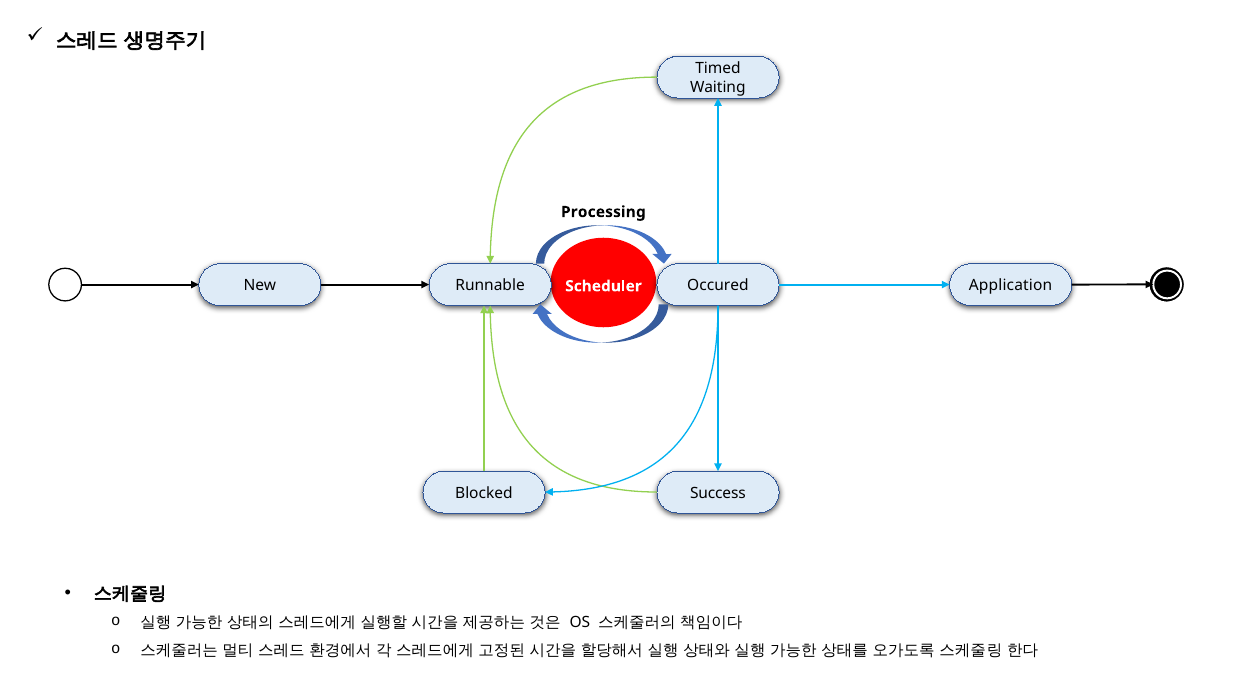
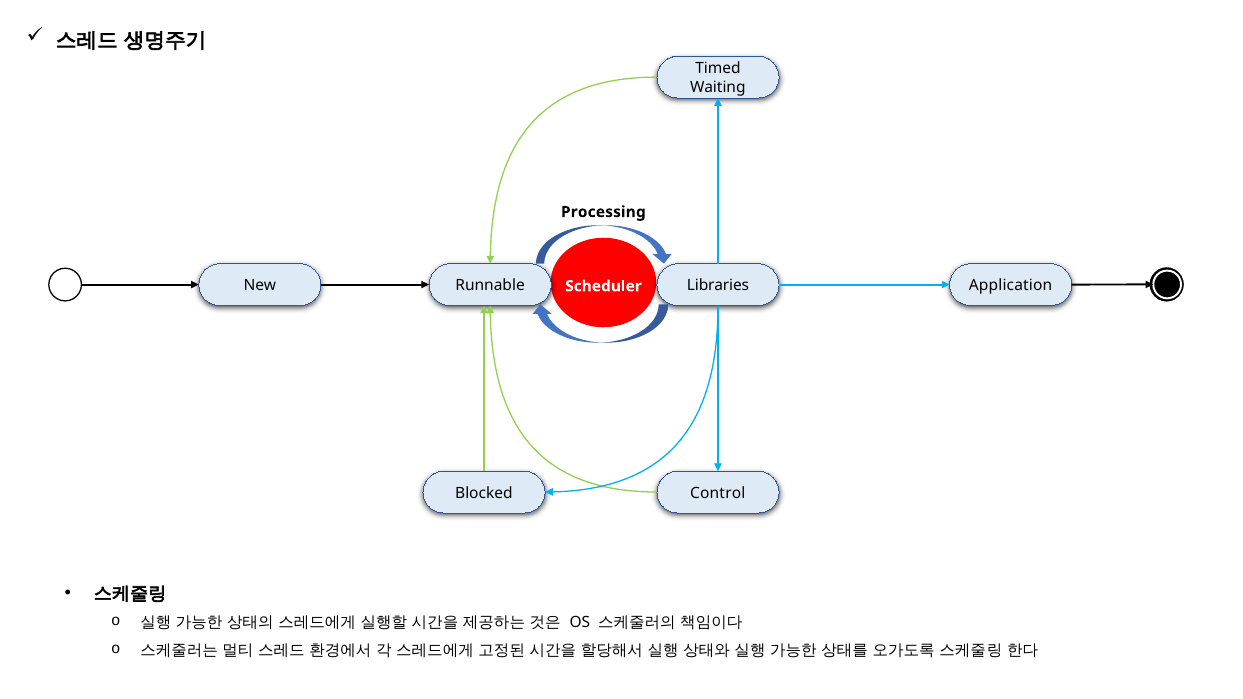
Occured: Occured -> Libraries
Success: Success -> Control
